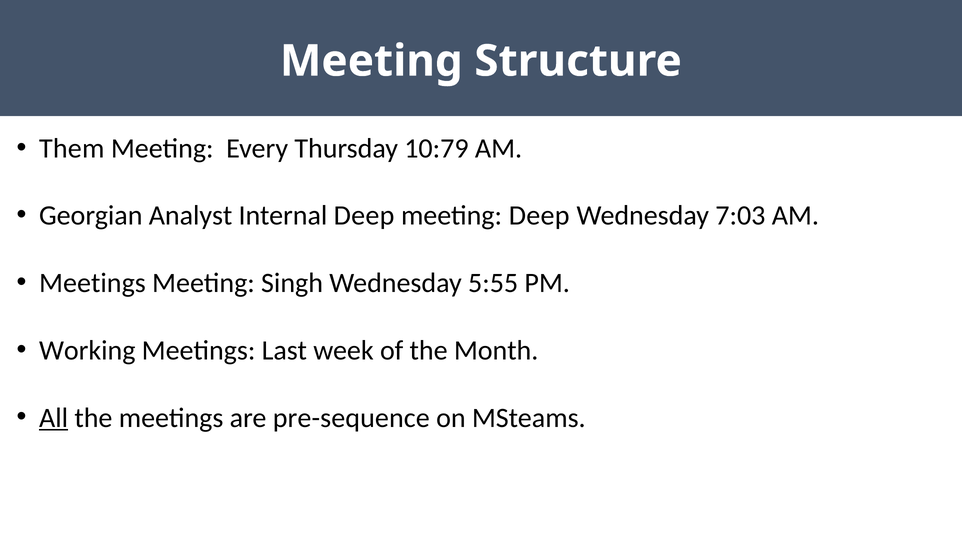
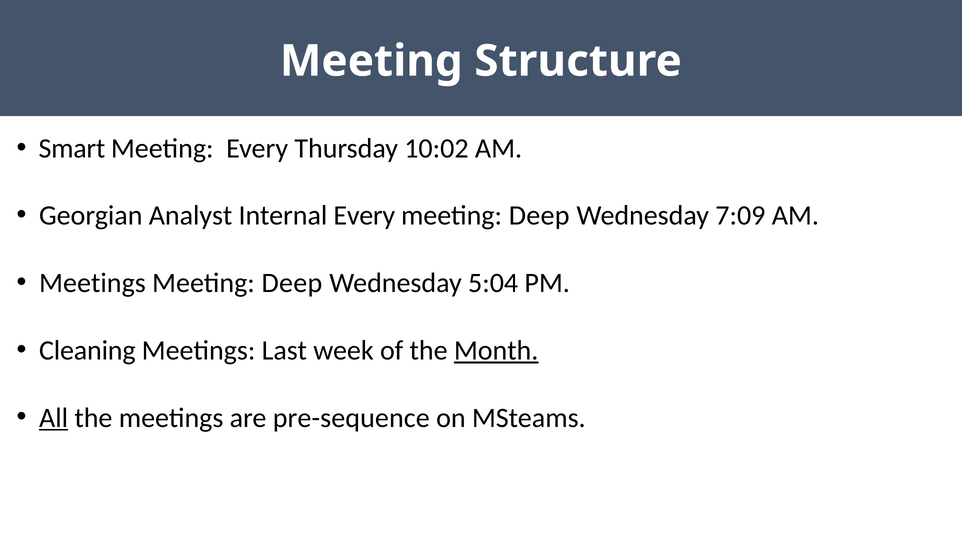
Them: Them -> Smart
10:79: 10:79 -> 10:02
Internal Deep: Deep -> Every
7:03: 7:03 -> 7:09
Singh at (292, 283): Singh -> Deep
5:55: 5:55 -> 5:04
Working: Working -> Cleaning
Month underline: none -> present
